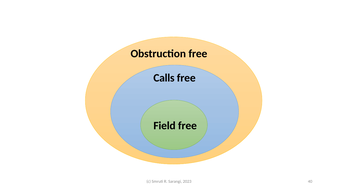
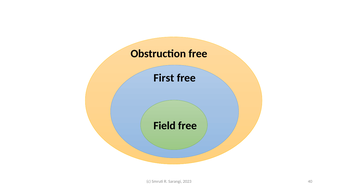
Calls: Calls -> First
